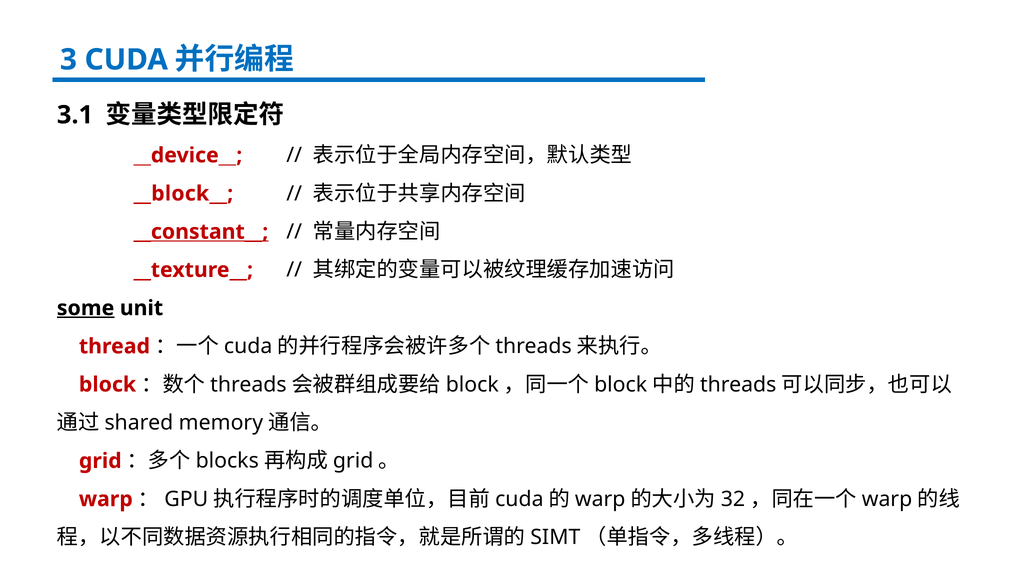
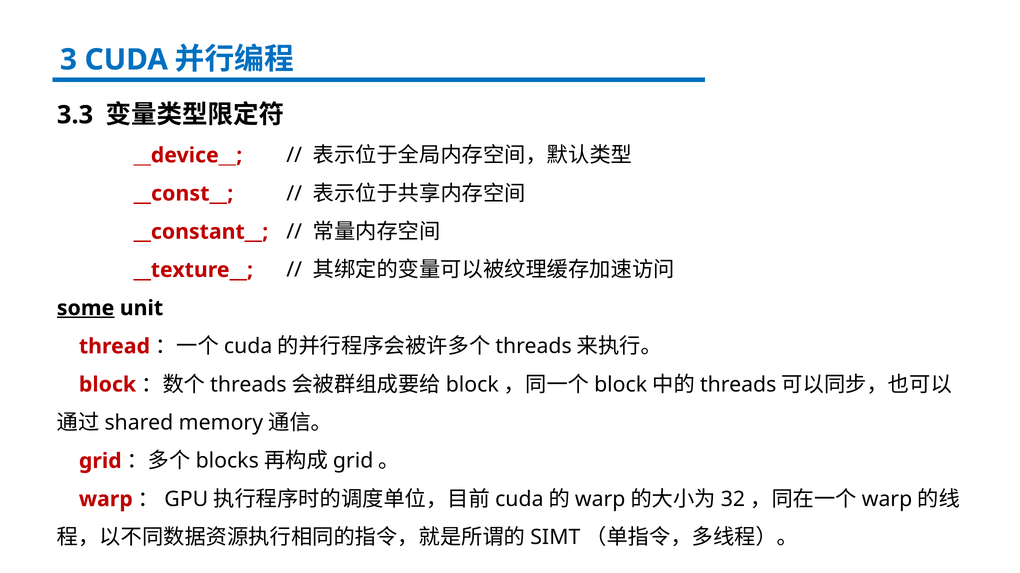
3.1: 3.1 -> 3.3
__block__: __block__ -> __const__
__constant__ underline: present -> none
